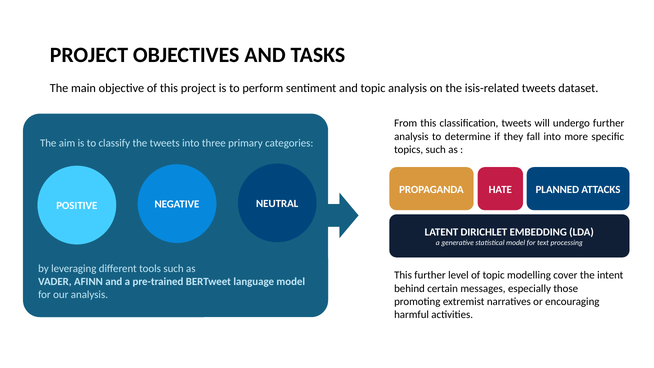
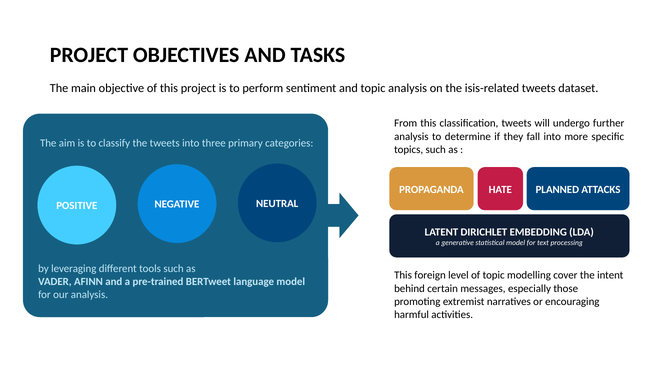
This further: further -> foreign
